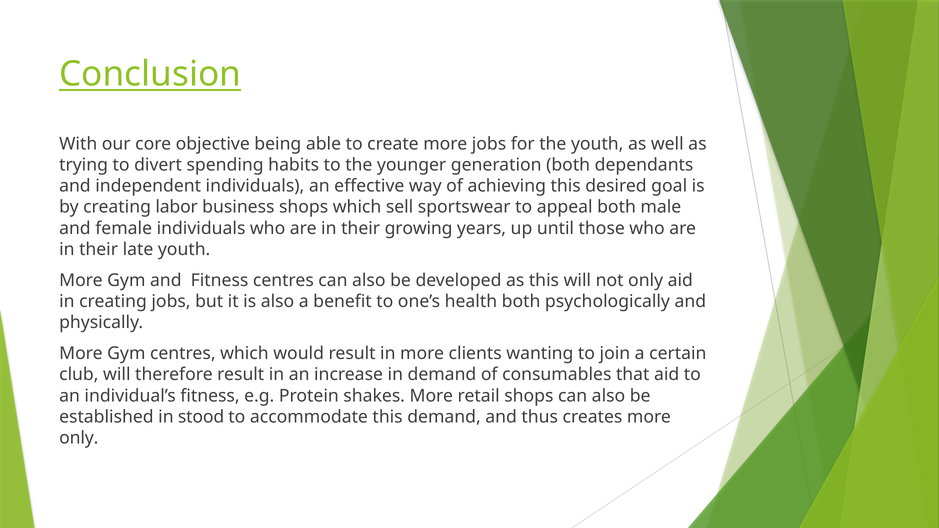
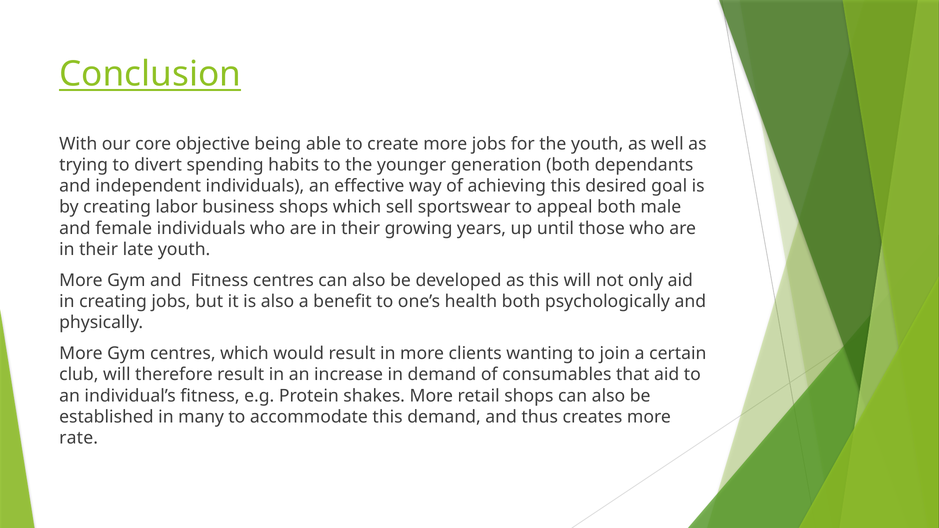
stood: stood -> many
only at (79, 438): only -> rate
